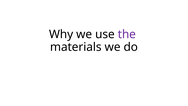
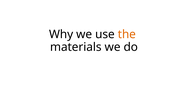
the colour: purple -> orange
